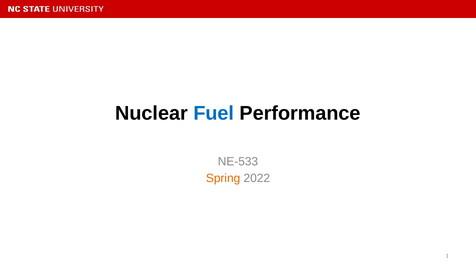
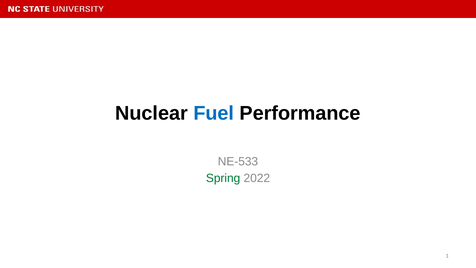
Spring colour: orange -> green
